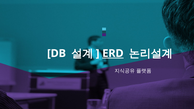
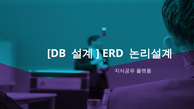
ERD underline: present -> none
